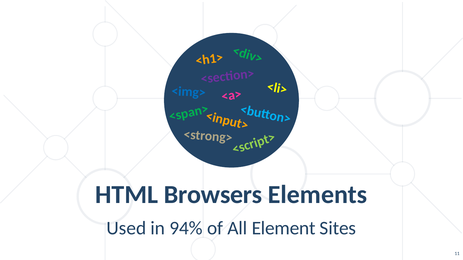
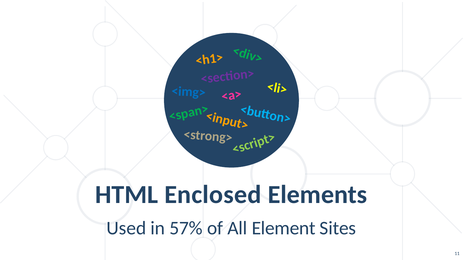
Browsers: Browsers -> Enclosed
94%: 94% -> 57%
